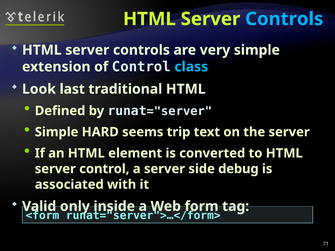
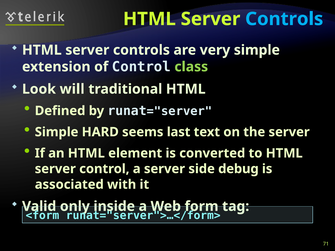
class colour: light blue -> light green
last: last -> will
trip: trip -> last
